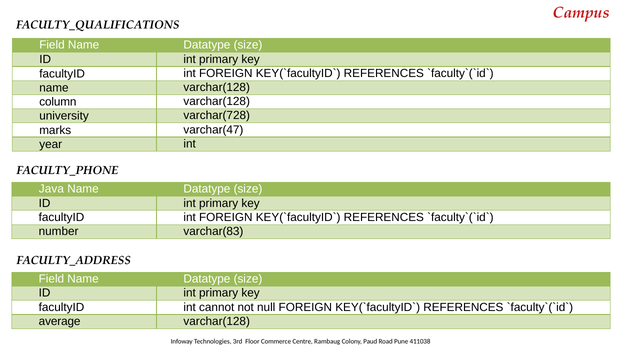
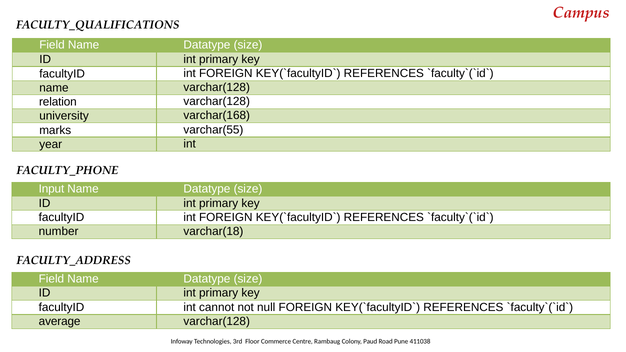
column: column -> relation
varchar(728: varchar(728 -> varchar(168
varchar(47: varchar(47 -> varchar(55
Java: Java -> Input
varchar(83: varchar(83 -> varchar(18
